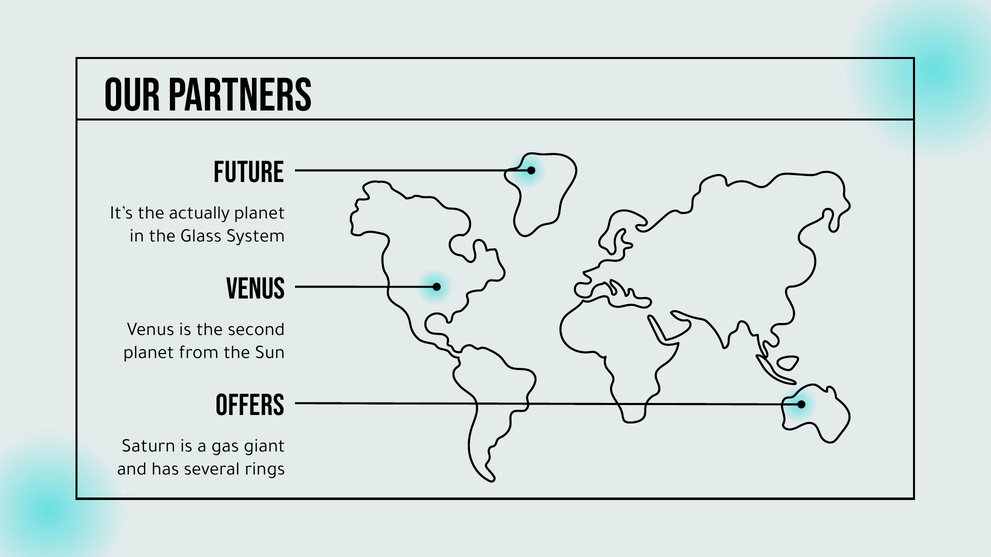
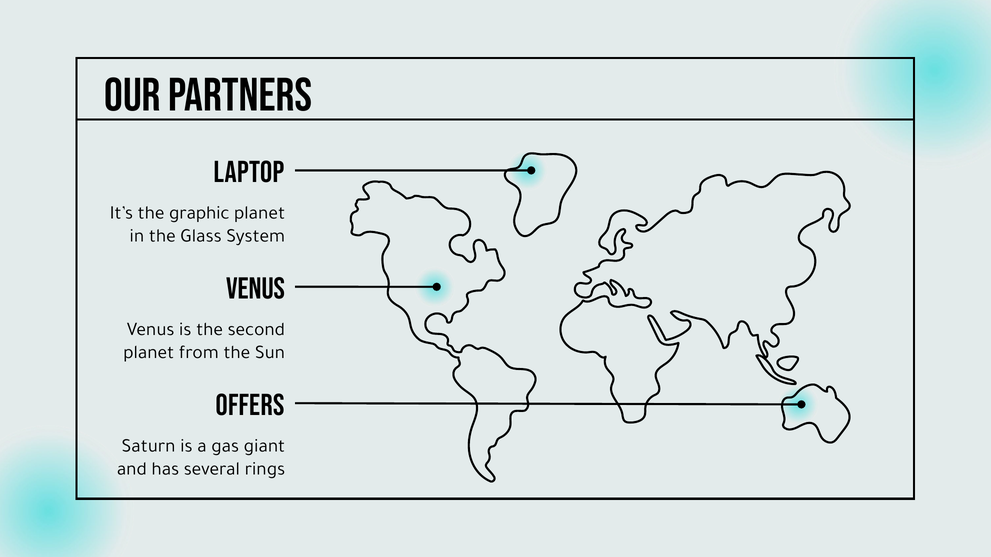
FUTURE: FUTURE -> LAPTOP
actually: actually -> graphic
